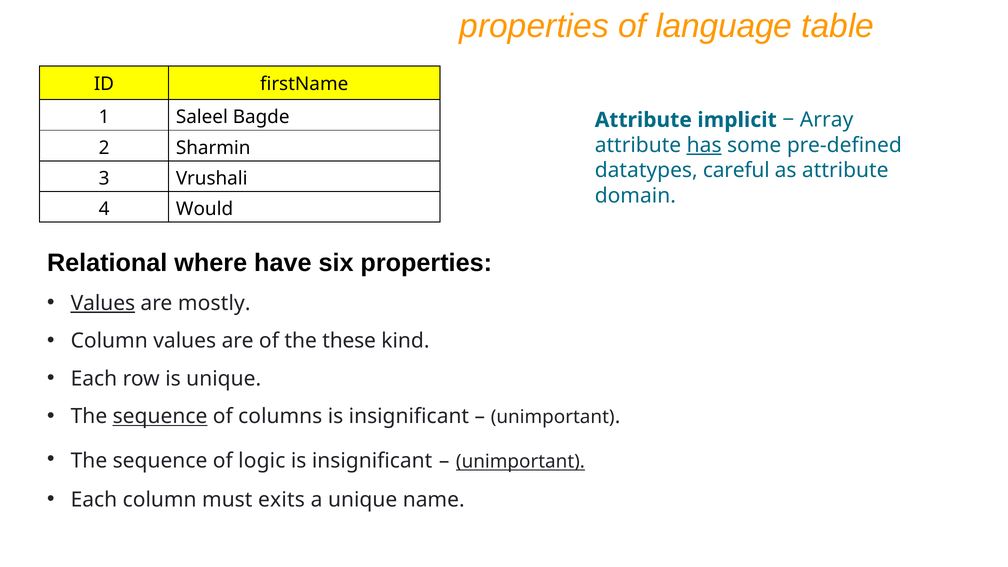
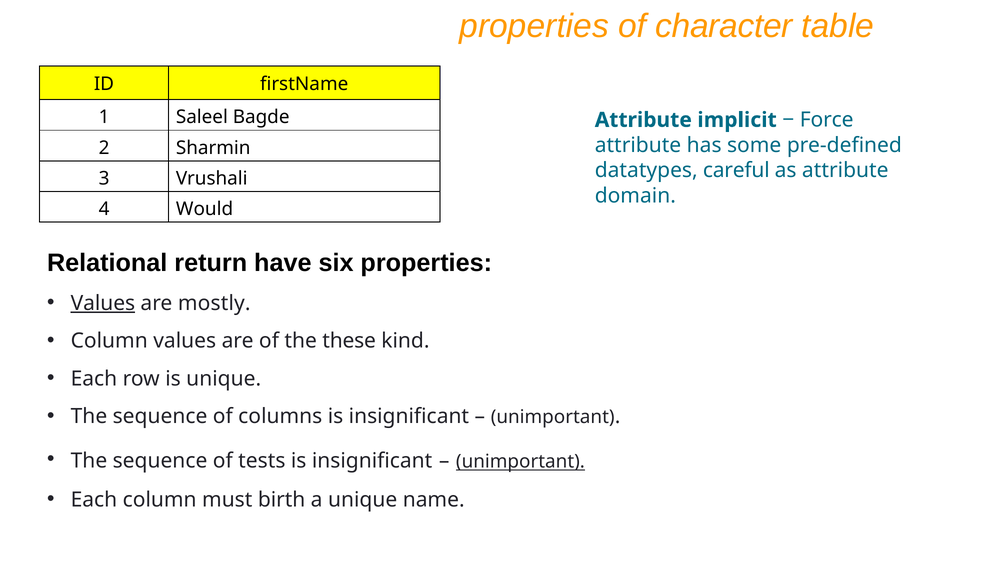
language: language -> character
Array: Array -> Force
has underline: present -> none
where: where -> return
sequence at (160, 417) underline: present -> none
logic: logic -> tests
exits: exits -> birth
